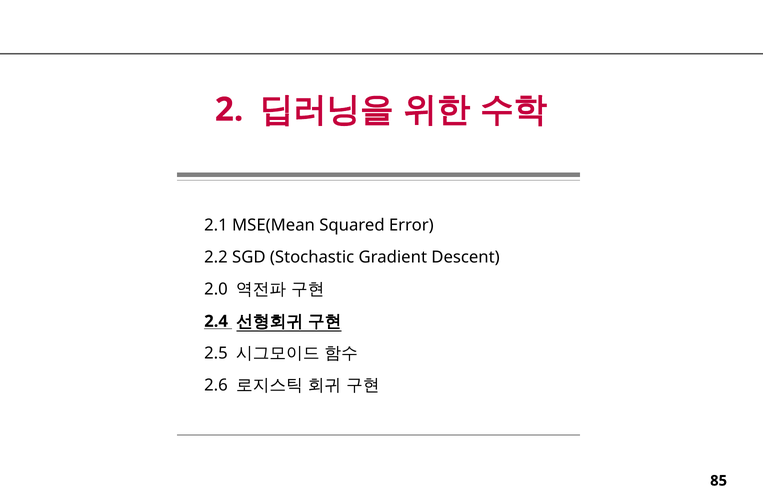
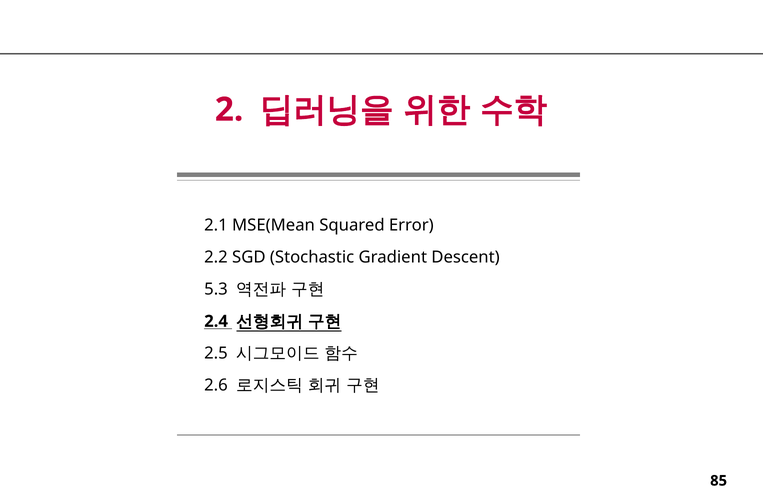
2.0: 2.0 -> 5.3
